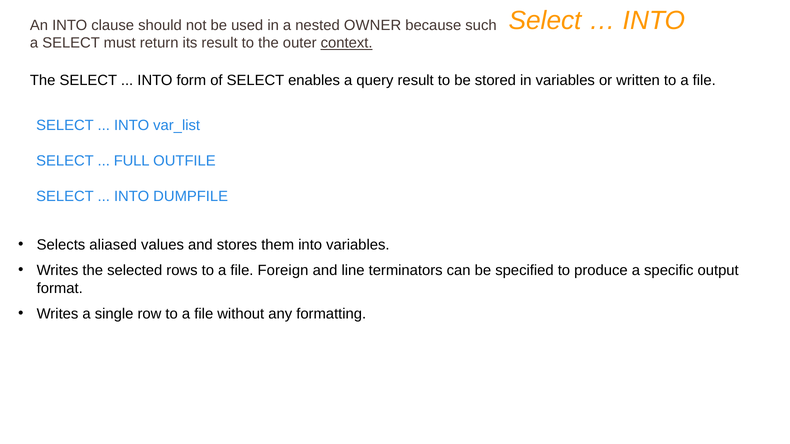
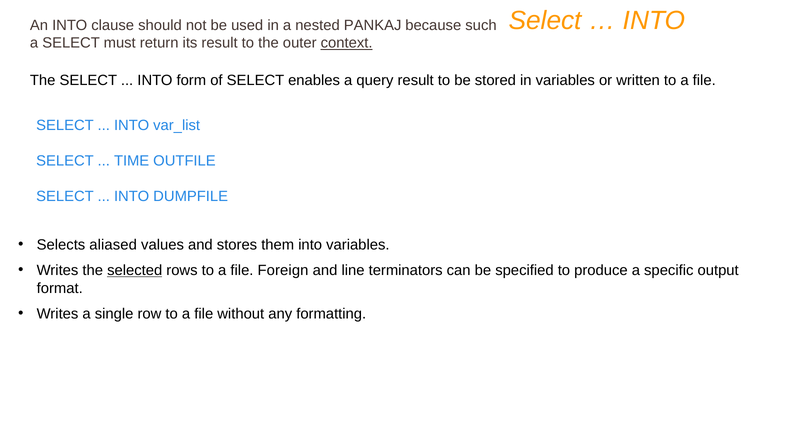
OWNER: OWNER -> PANKAJ
FULL: FULL -> TIME
selected underline: none -> present
